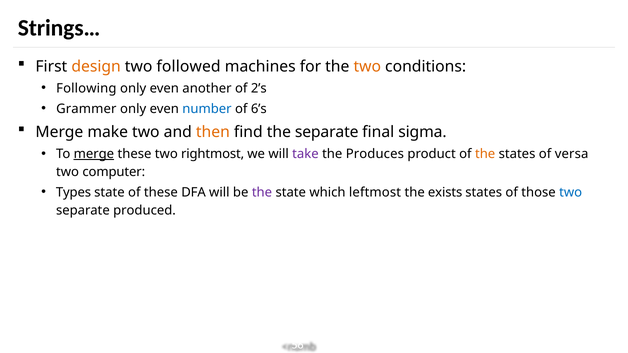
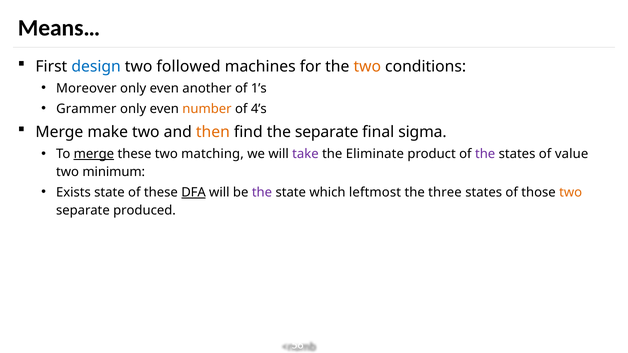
Strings…: Strings… -> Means…
design colour: orange -> blue
Following: Following -> Moreover
2’s: 2’s -> 1’s
number colour: blue -> orange
6’s: 6’s -> 4’s
rightmost: rightmost -> matching
Produces: Produces -> Eliminate
the at (485, 154) colour: orange -> purple
versa: versa -> value
computer: computer -> minimum
Types: Types -> Exists
DFA underline: none -> present
exists: exists -> three
two at (571, 192) colour: blue -> orange
